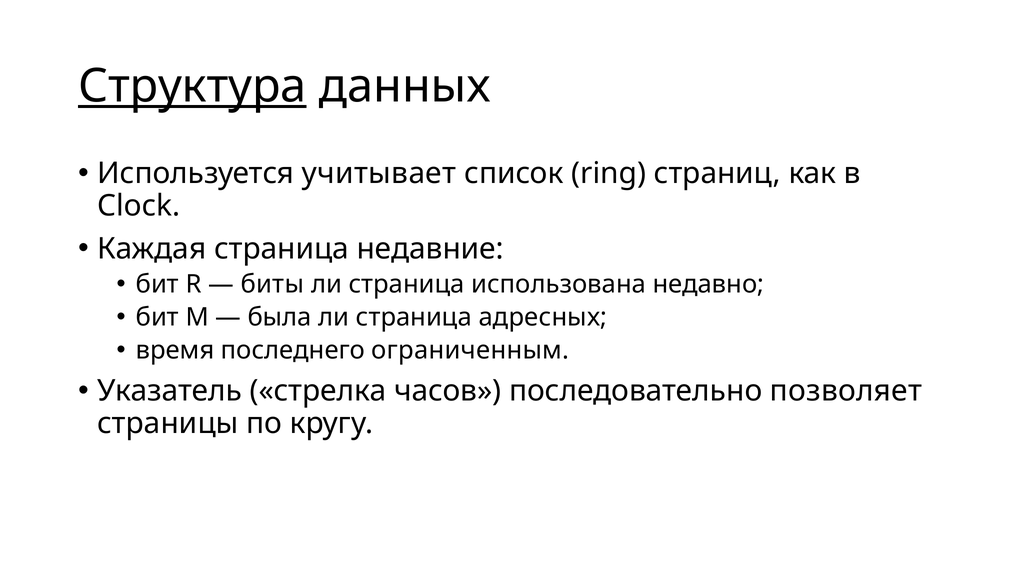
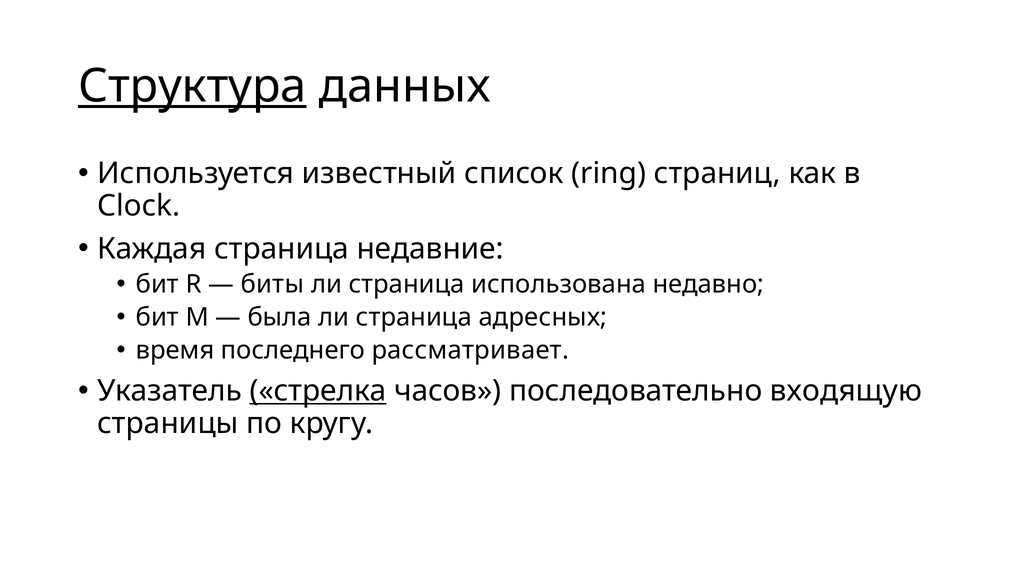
учитывает: учитывает -> известный
ограниченным: ограниченным -> рассматривает
стрелка underline: none -> present
позволяет: позволяет -> входящую
